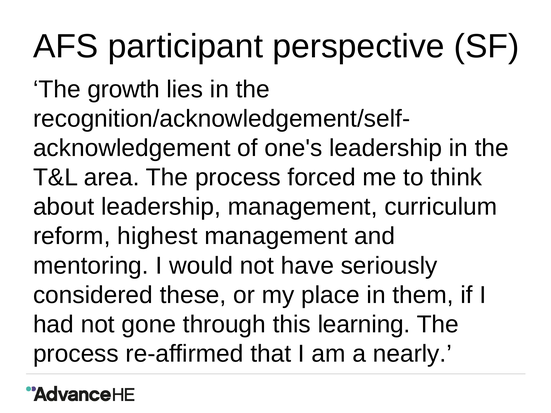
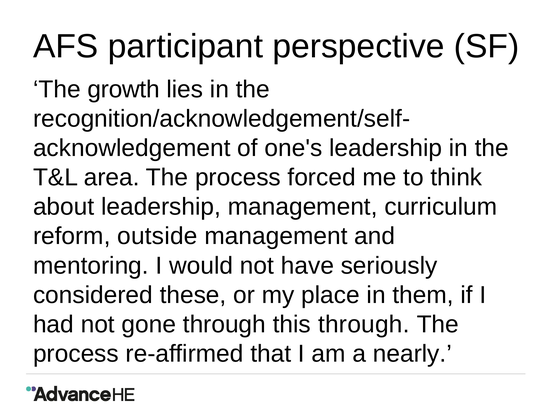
highest: highest -> outside
this learning: learning -> through
